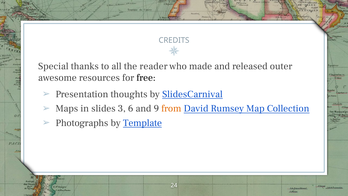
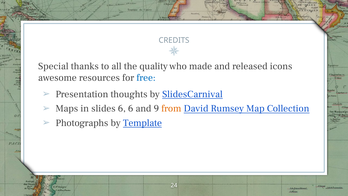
reader: reader -> quality
outer: outer -> icons
free colour: black -> blue
slides 3: 3 -> 6
